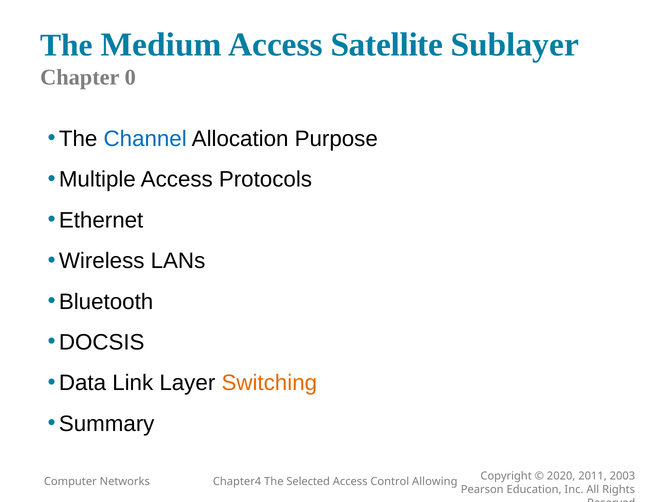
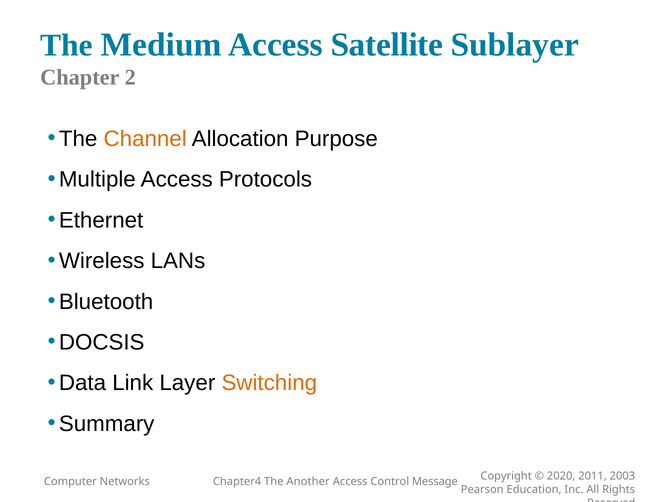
0: 0 -> 2
Channel colour: blue -> orange
Selected: Selected -> Another
Allowing: Allowing -> Message
